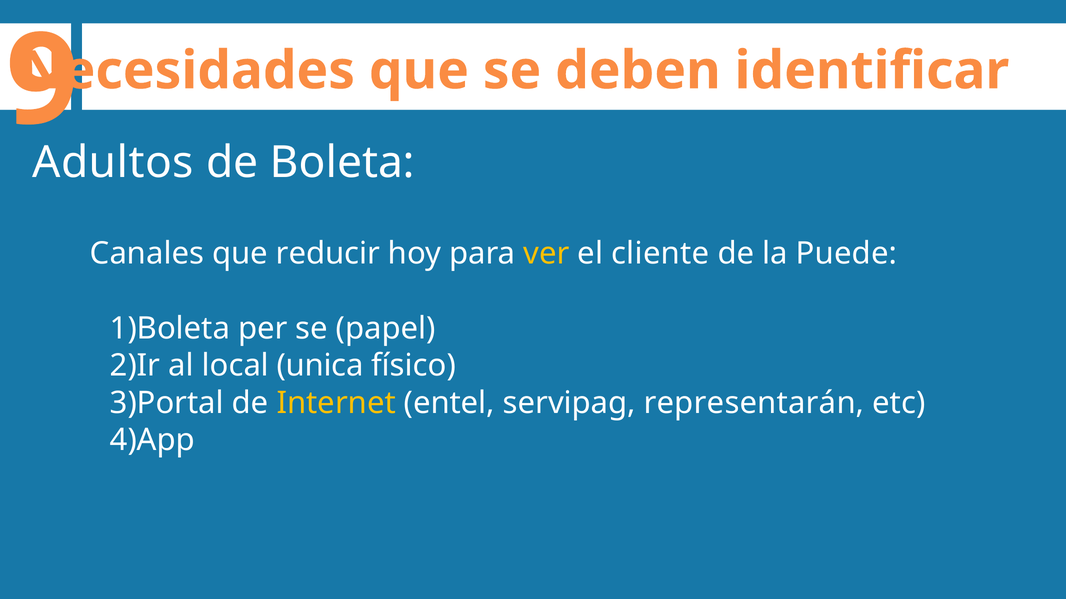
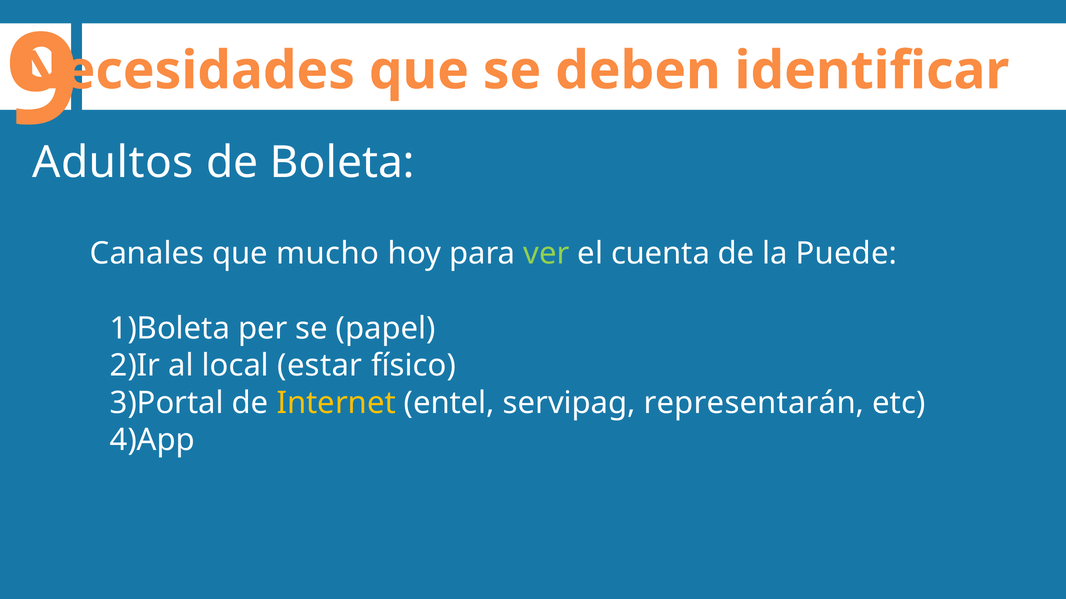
reducir: reducir -> mucho
ver colour: yellow -> light green
cliente: cliente -> cuenta
unica: unica -> estar
